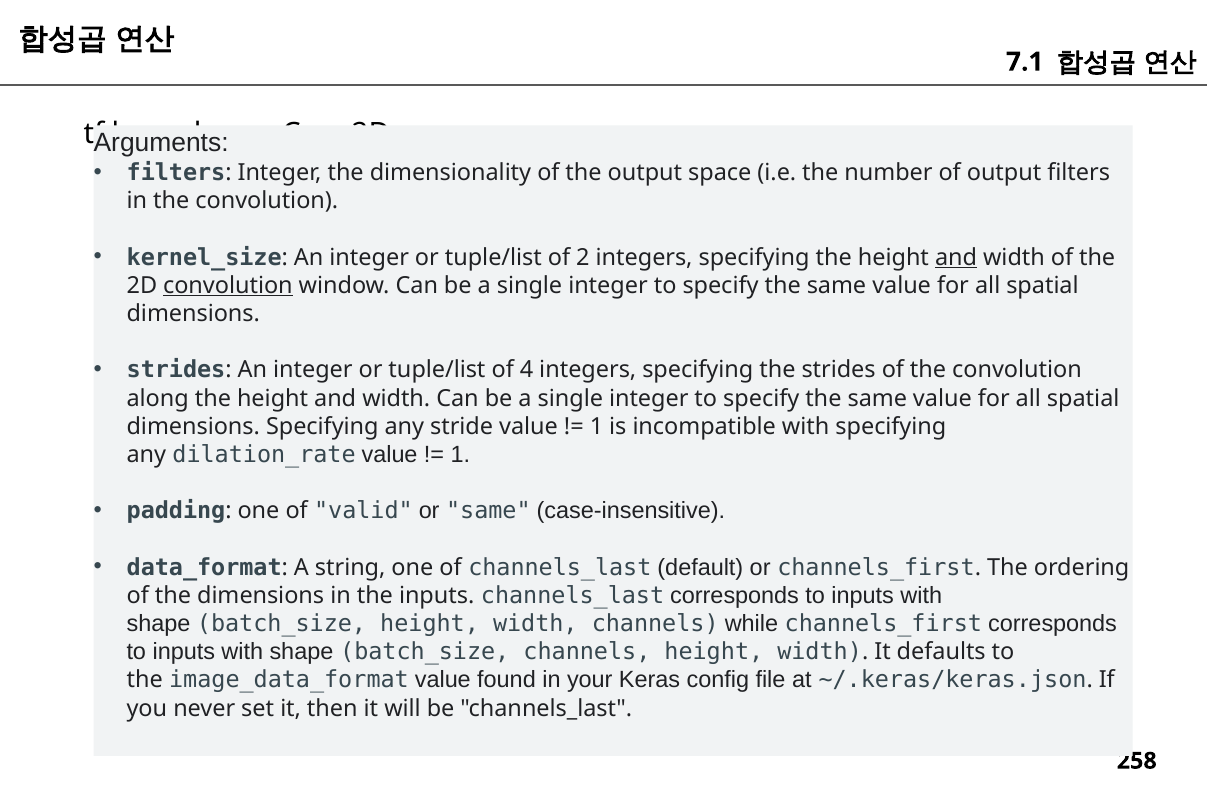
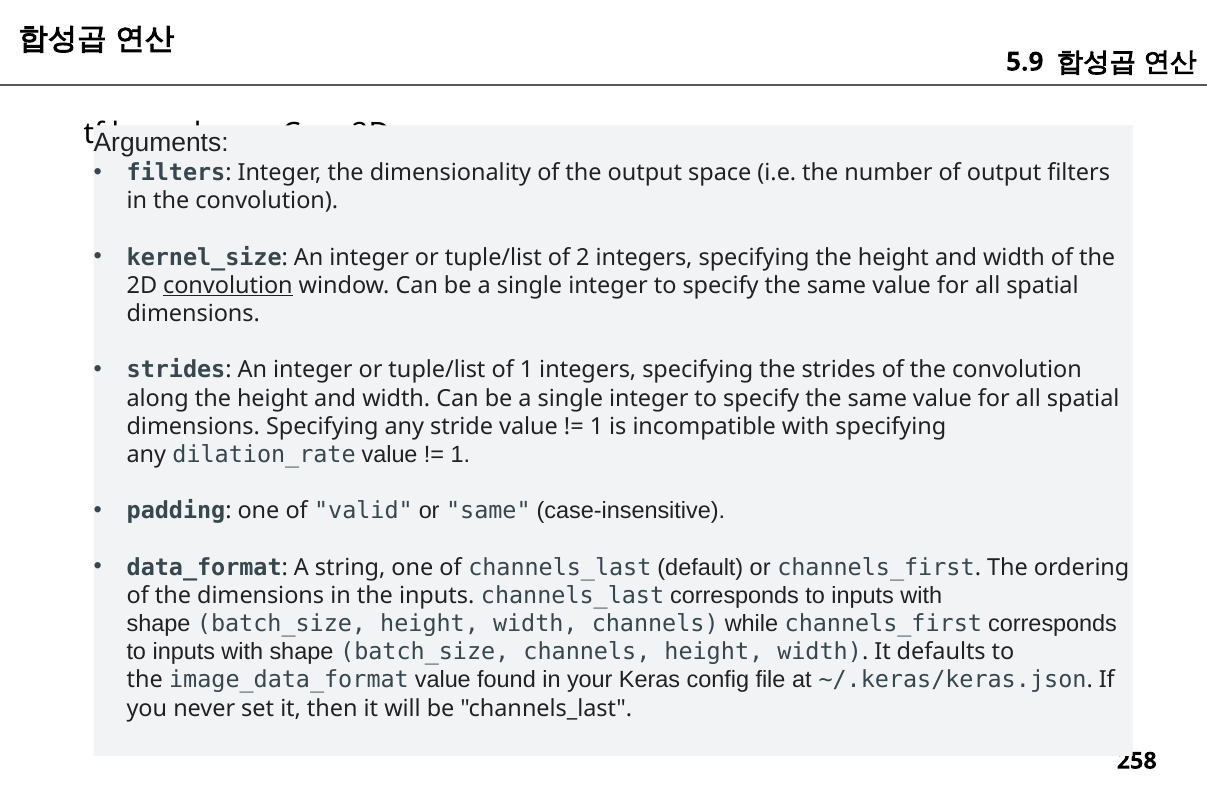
7.1: 7.1 -> 5.9
and at (956, 257) underline: present -> none
of 4: 4 -> 1
